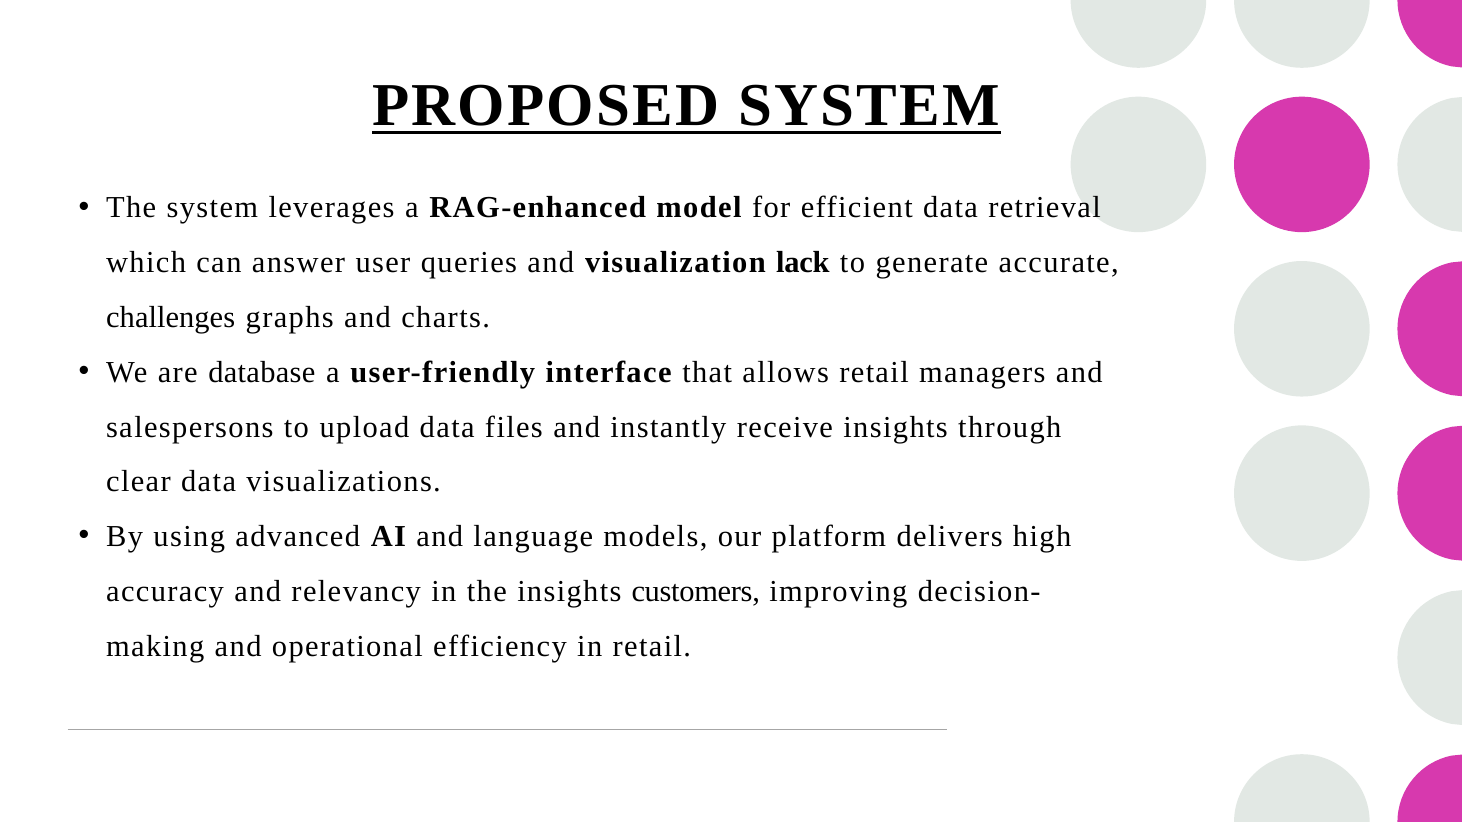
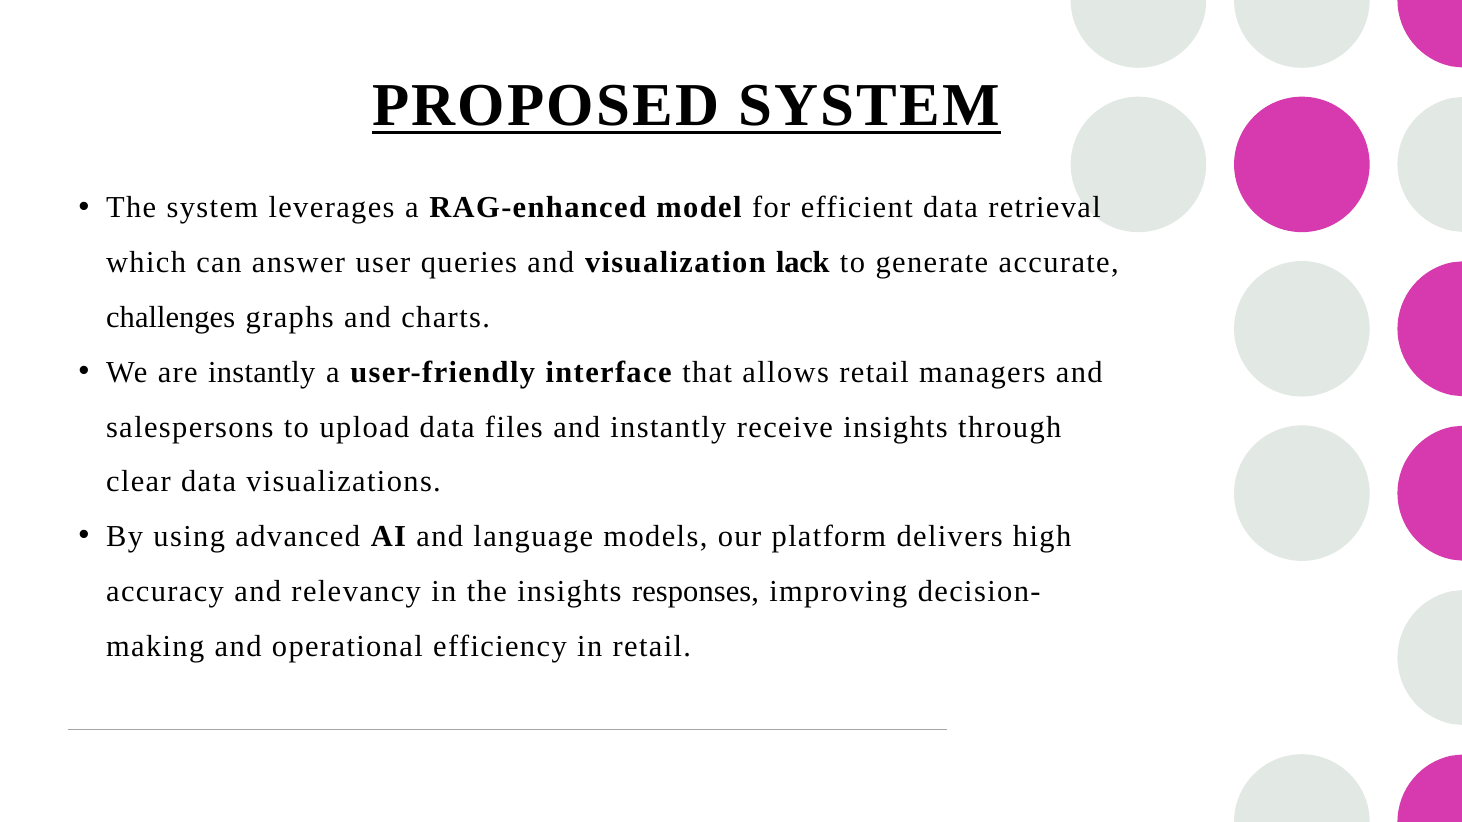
are database: database -> instantly
customers: customers -> responses
